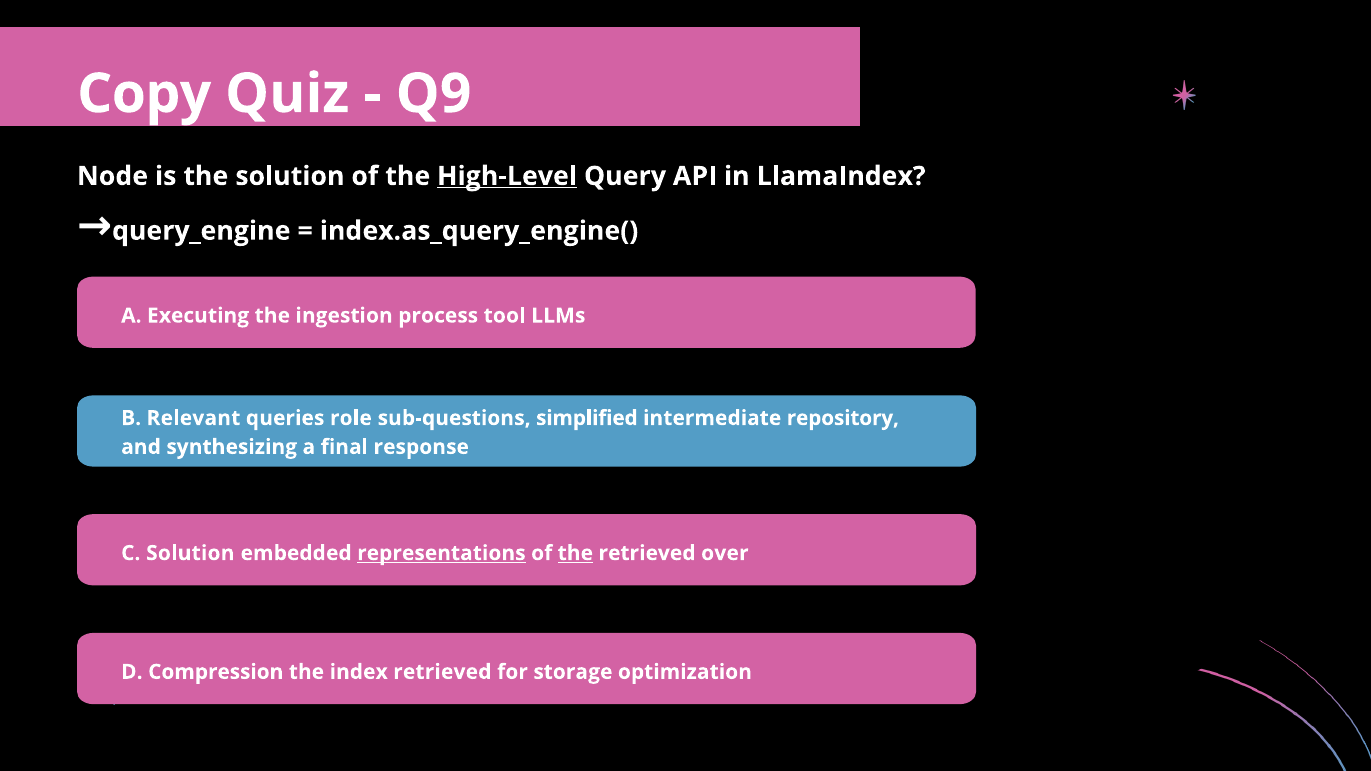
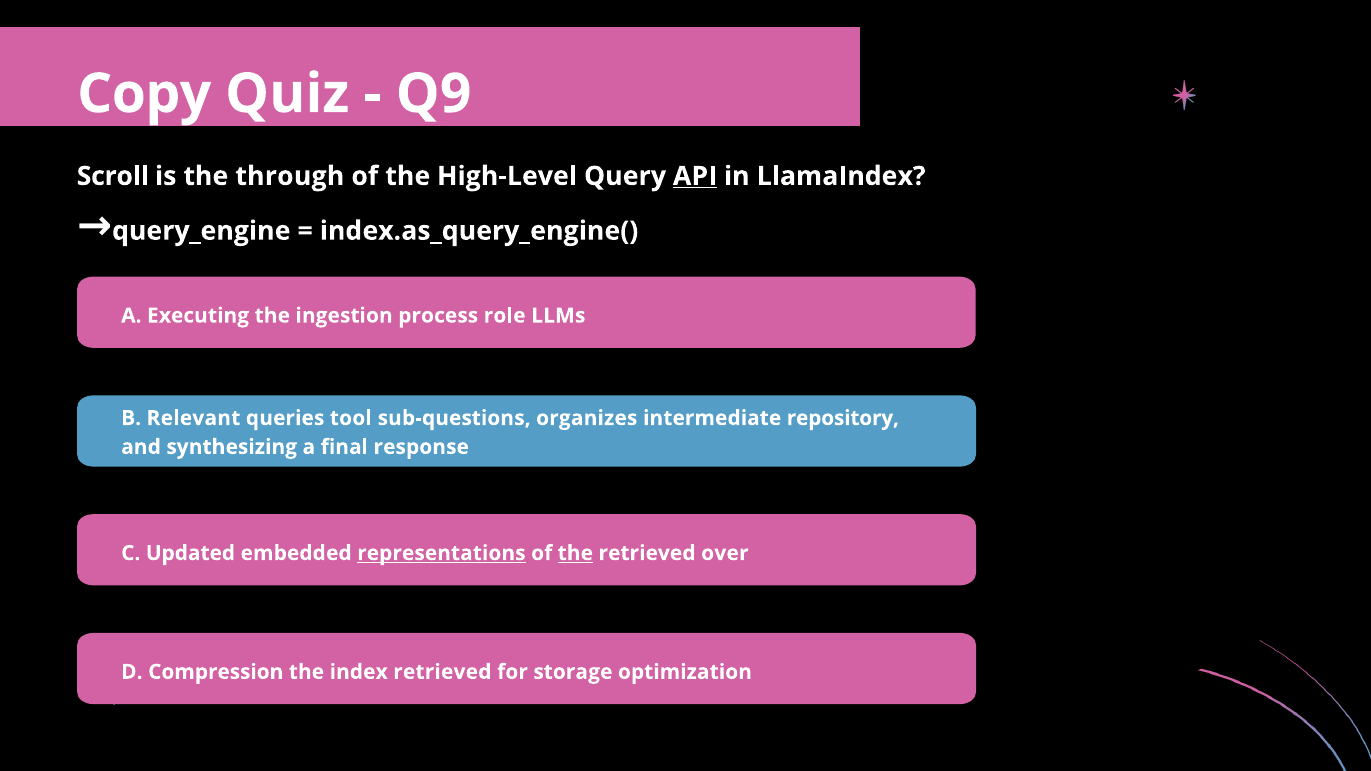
Node: Node -> Scroll
the solution: solution -> through
High-Level underline: present -> none
API underline: none -> present
tool: tool -> role
role: role -> tool
simplified: simplified -> organizes
C Solution: Solution -> Updated
